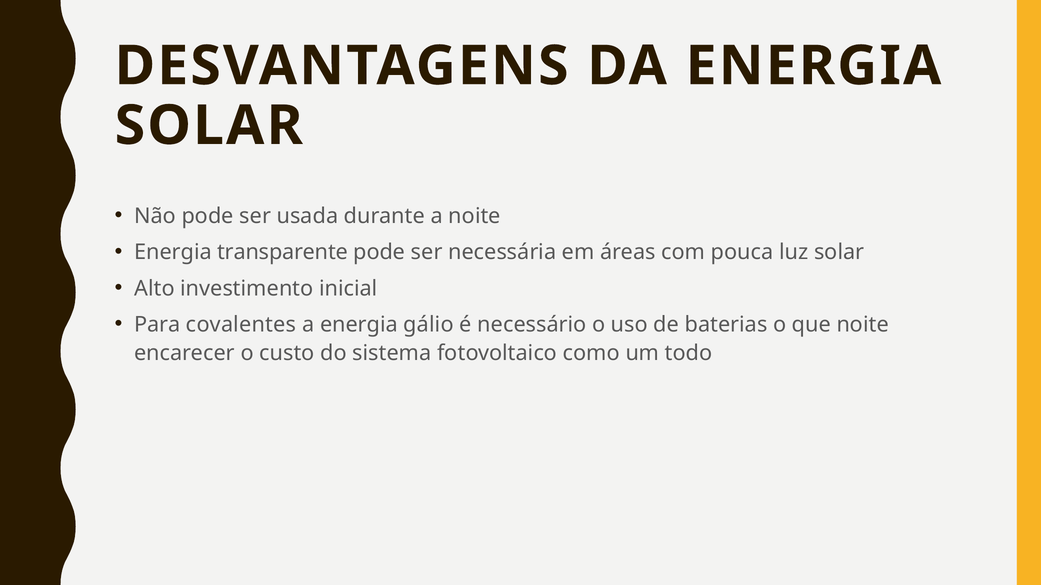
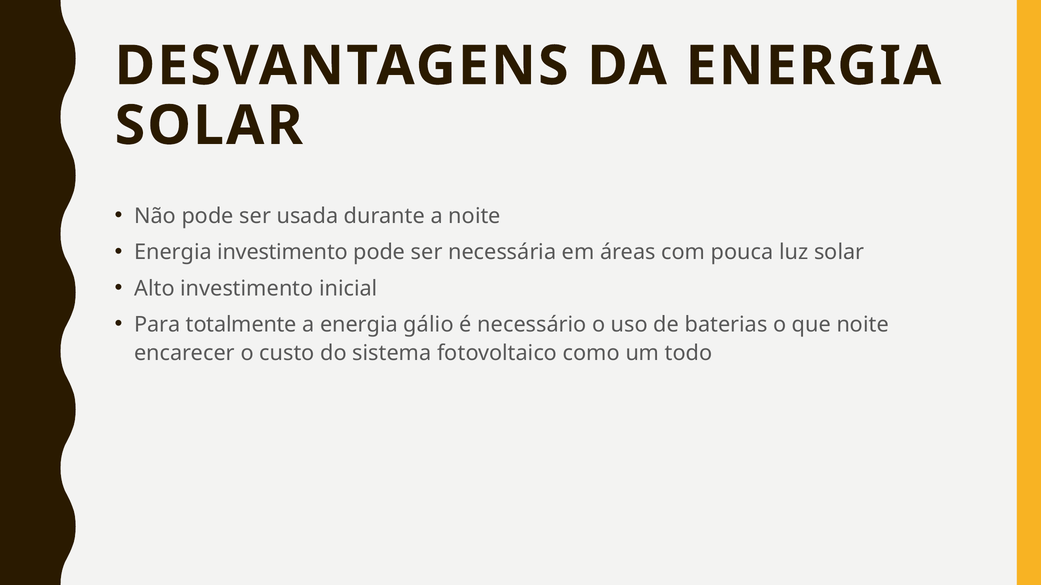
Energia transparente: transparente -> investimento
covalentes: covalentes -> totalmente
